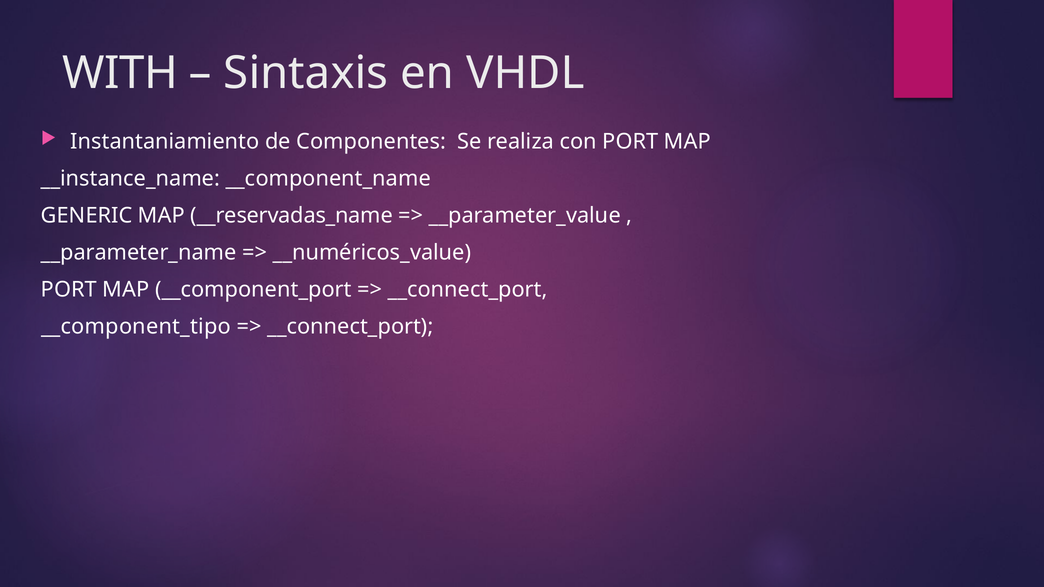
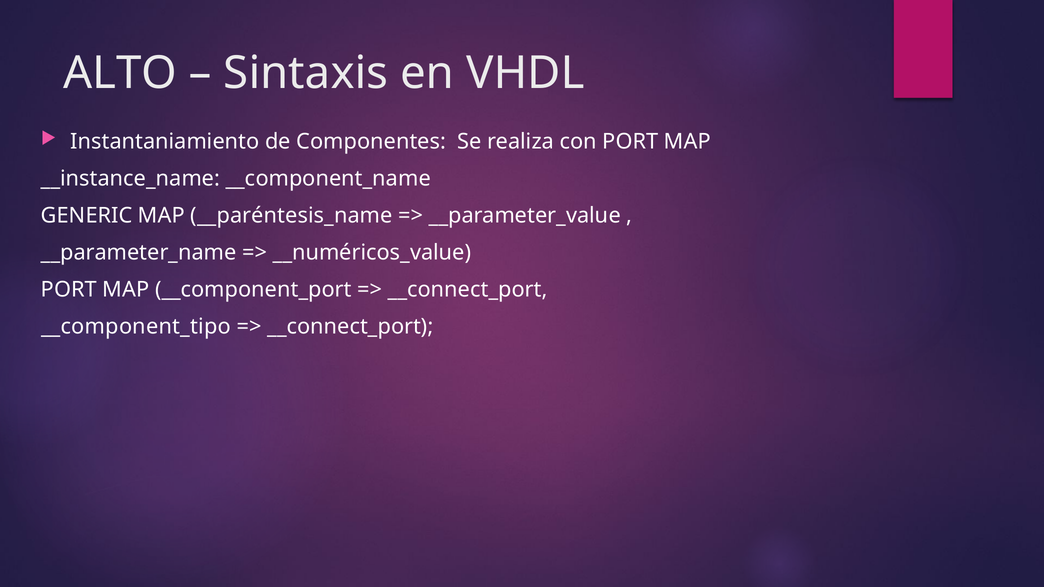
WITH: WITH -> ALTO
__reservadas_name: __reservadas_name -> __paréntesis_name
